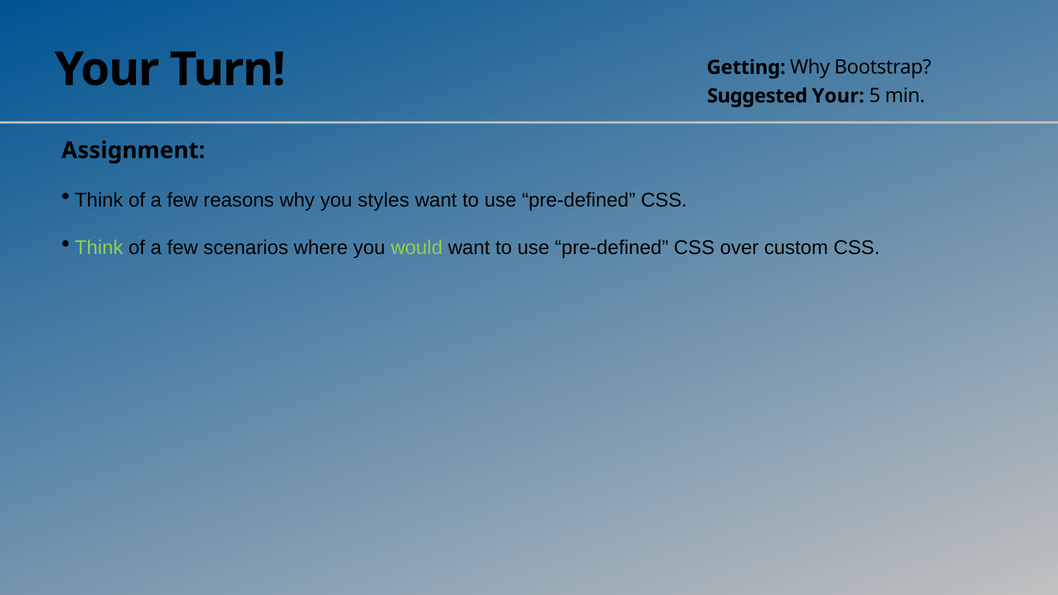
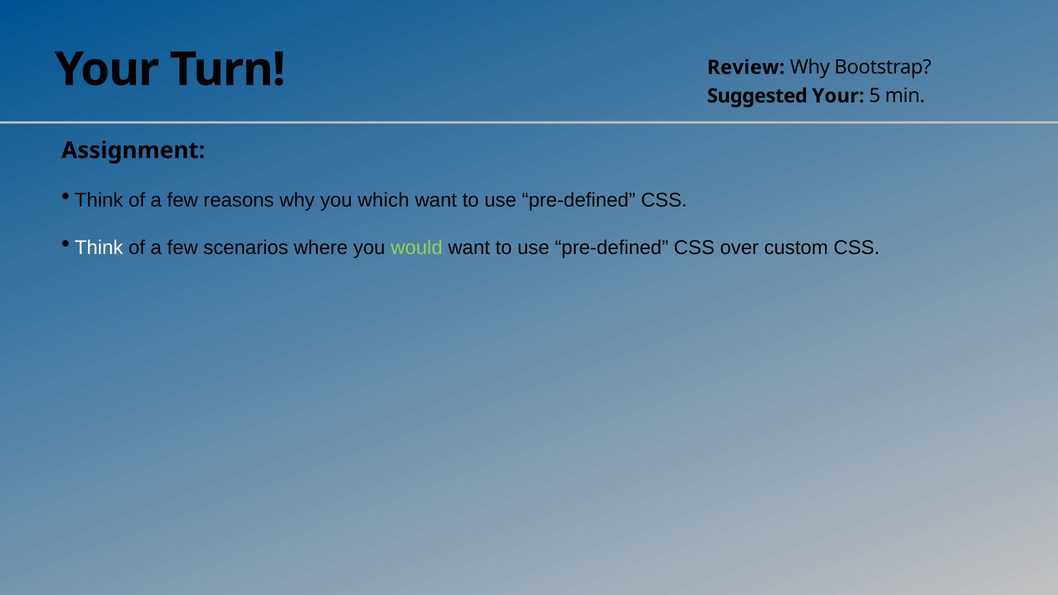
Getting: Getting -> Review
styles: styles -> which
Think at (99, 248) colour: light green -> white
